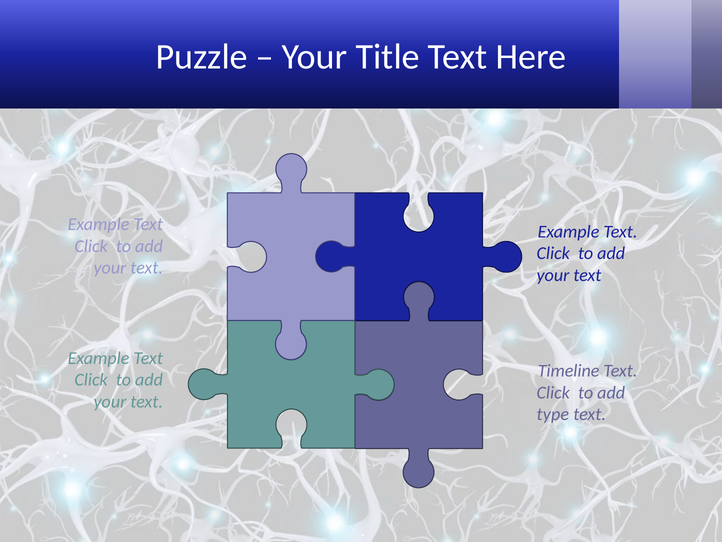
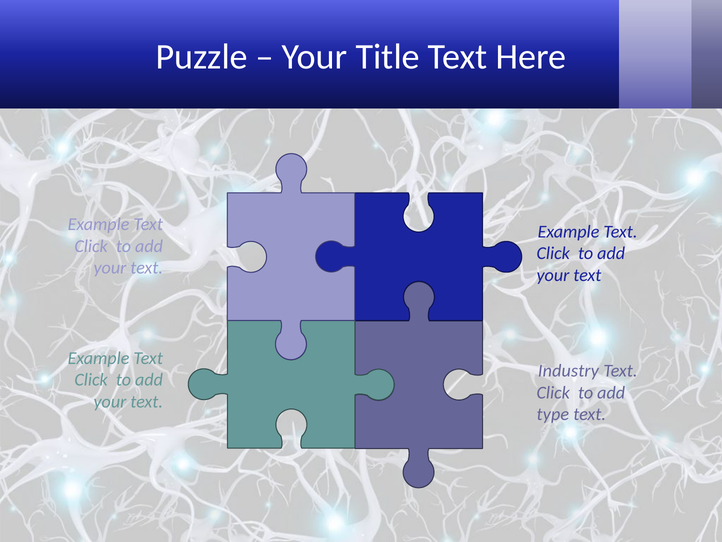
Timeline: Timeline -> Industry
